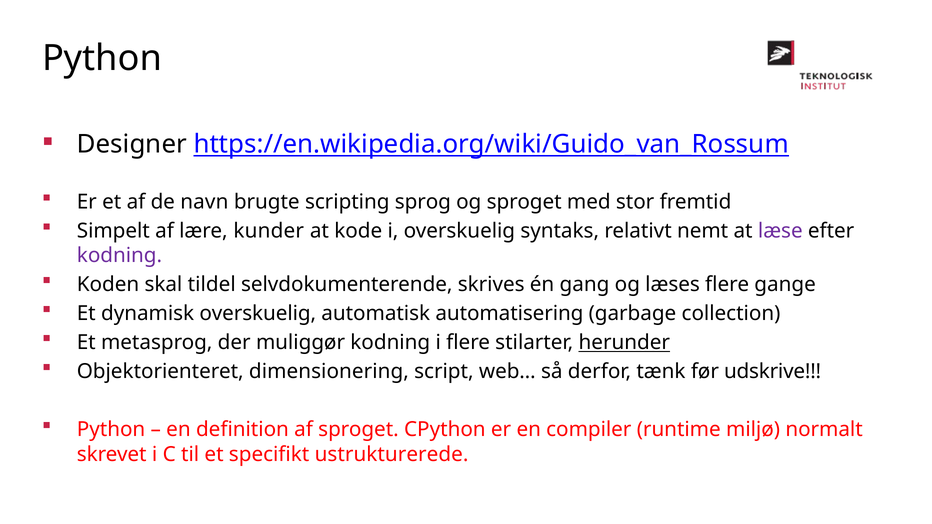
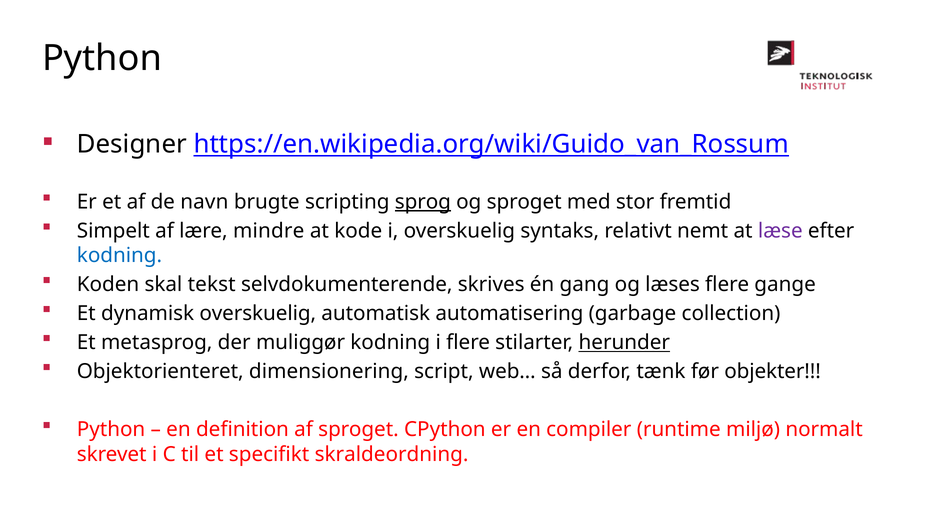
sprog underline: none -> present
kunder: kunder -> mindre
kodning at (119, 256) colour: purple -> blue
tildel: tildel -> tekst
udskrive: udskrive -> objekter
ustrukturerede: ustrukturerede -> skraldeordning
